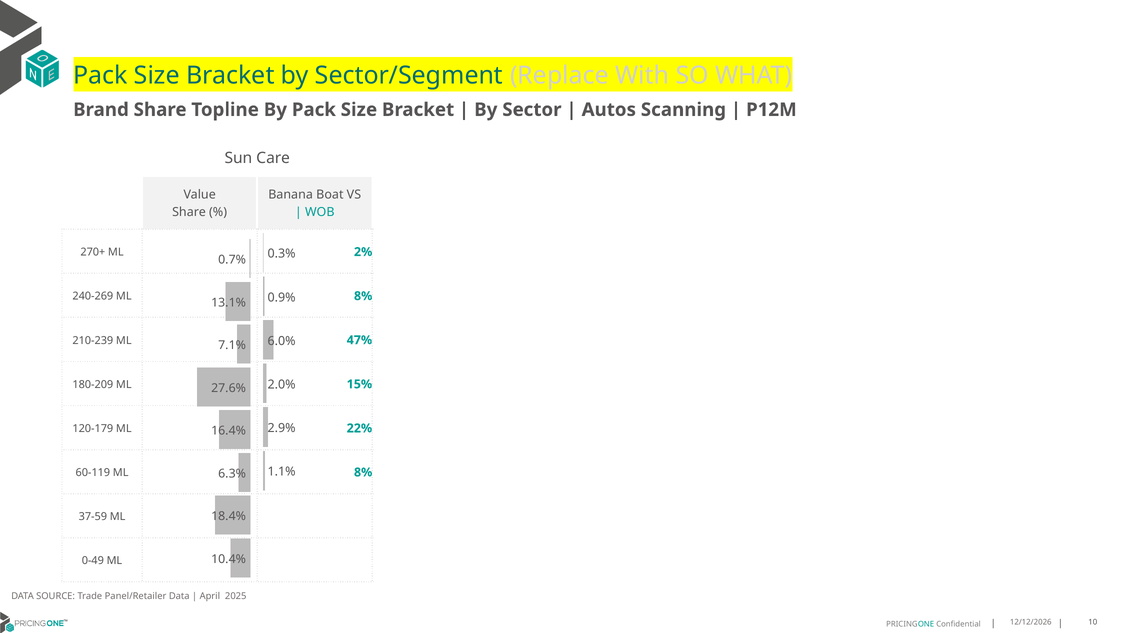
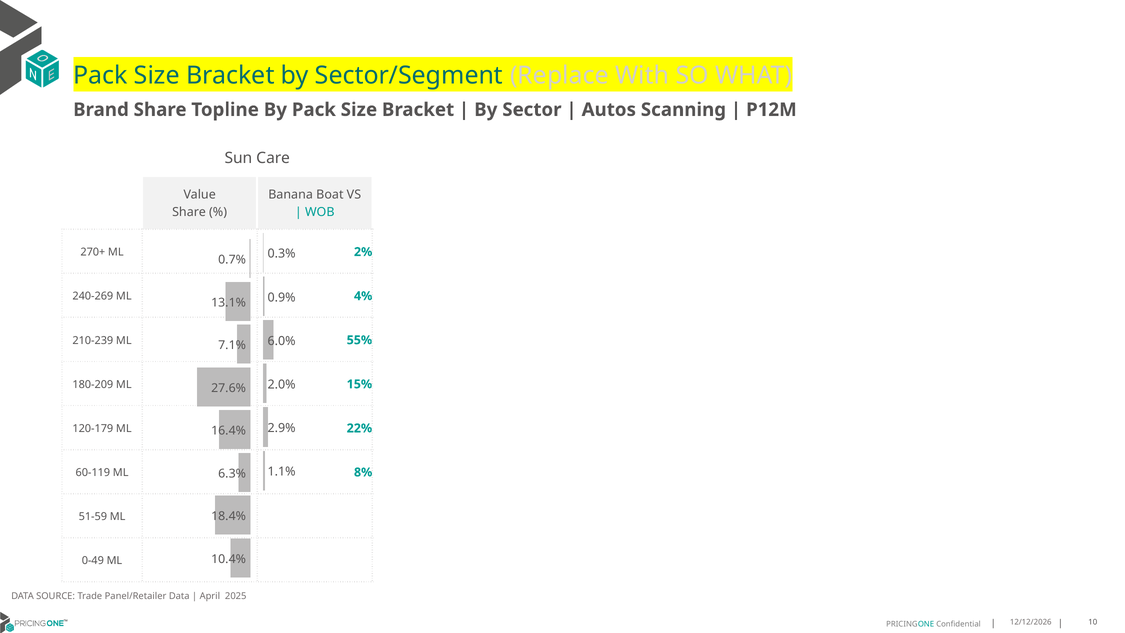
240-269 ML 8%: 8% -> 4%
47%: 47% -> 55%
37-59: 37-59 -> 51-59
